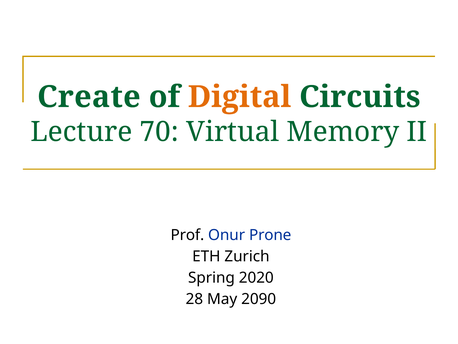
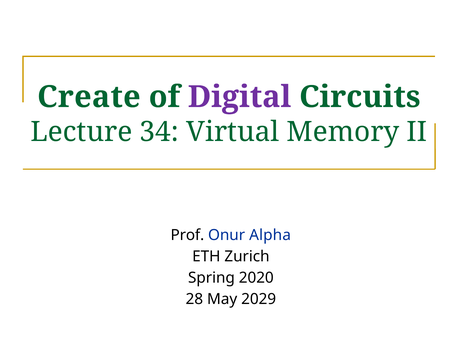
Digital colour: orange -> purple
70: 70 -> 34
Prone: Prone -> Alpha
2090: 2090 -> 2029
